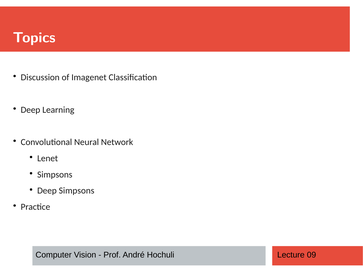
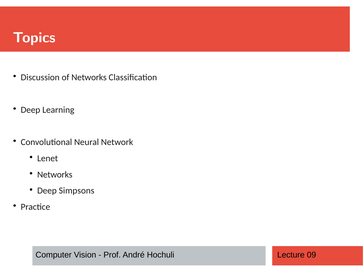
of Imagenet: Imagenet -> Networks
Simpsons at (55, 175): Simpsons -> Networks
